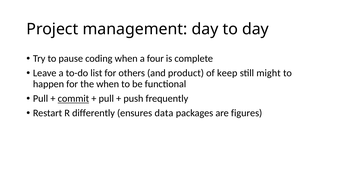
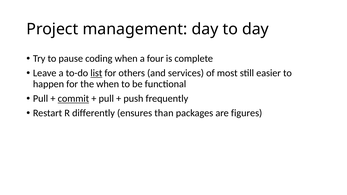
list underline: none -> present
product: product -> services
keep: keep -> most
might: might -> easier
data: data -> than
